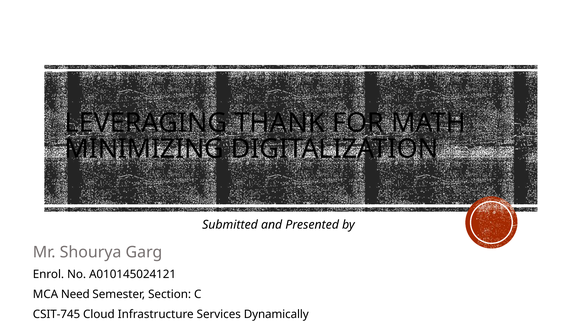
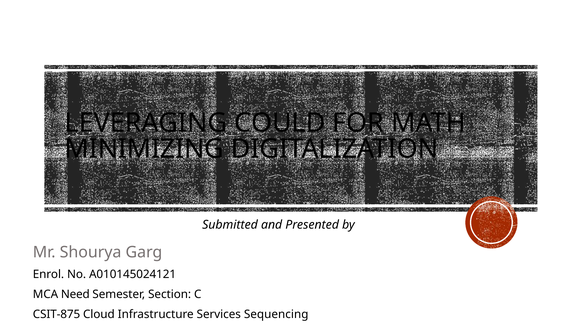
THANK: THANK -> COULD
CSIT-745: CSIT-745 -> CSIT-875
Dynamically: Dynamically -> Sequencing
